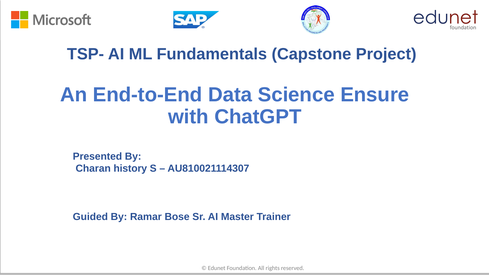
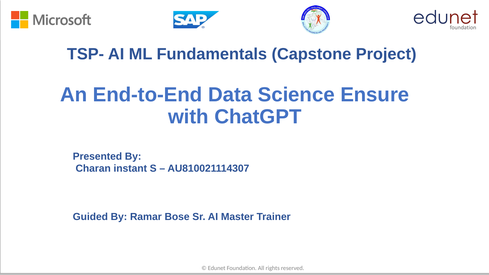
history: history -> instant
